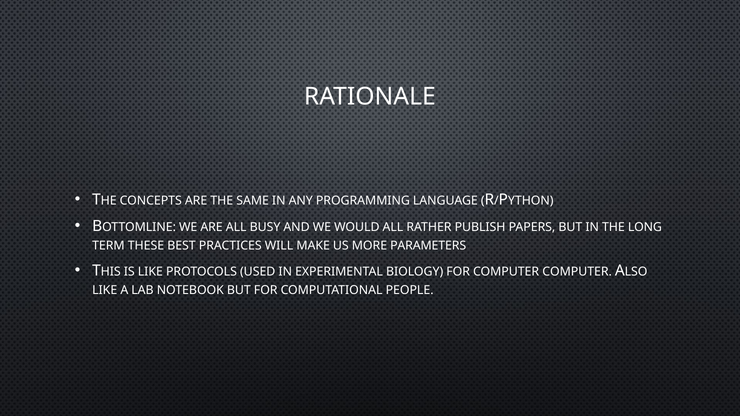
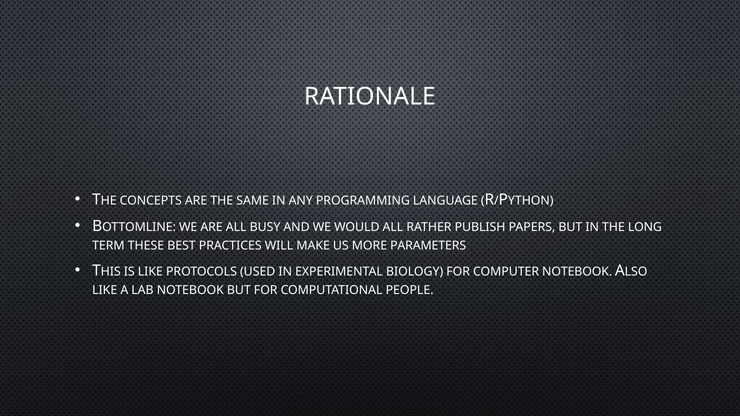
COMPUTER COMPUTER: COMPUTER -> NOTEBOOK
